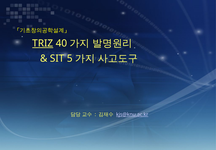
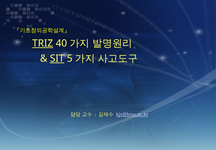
SIT underline: none -> present
